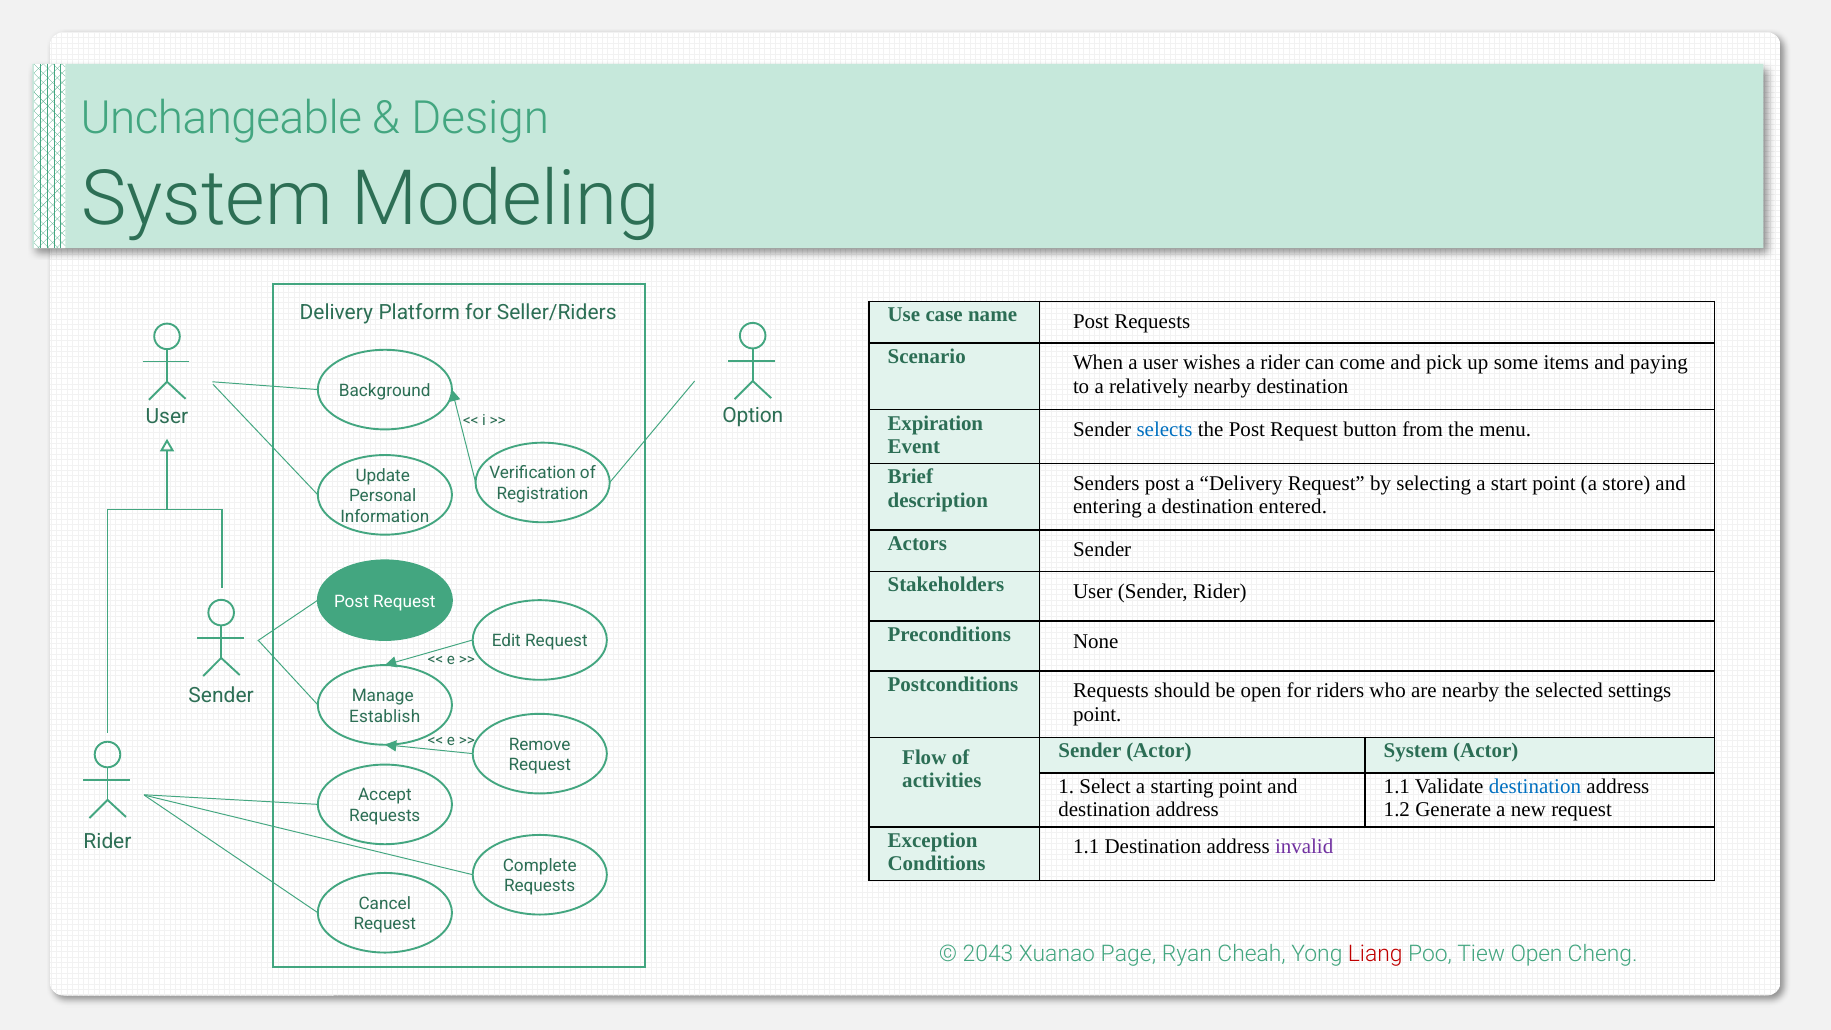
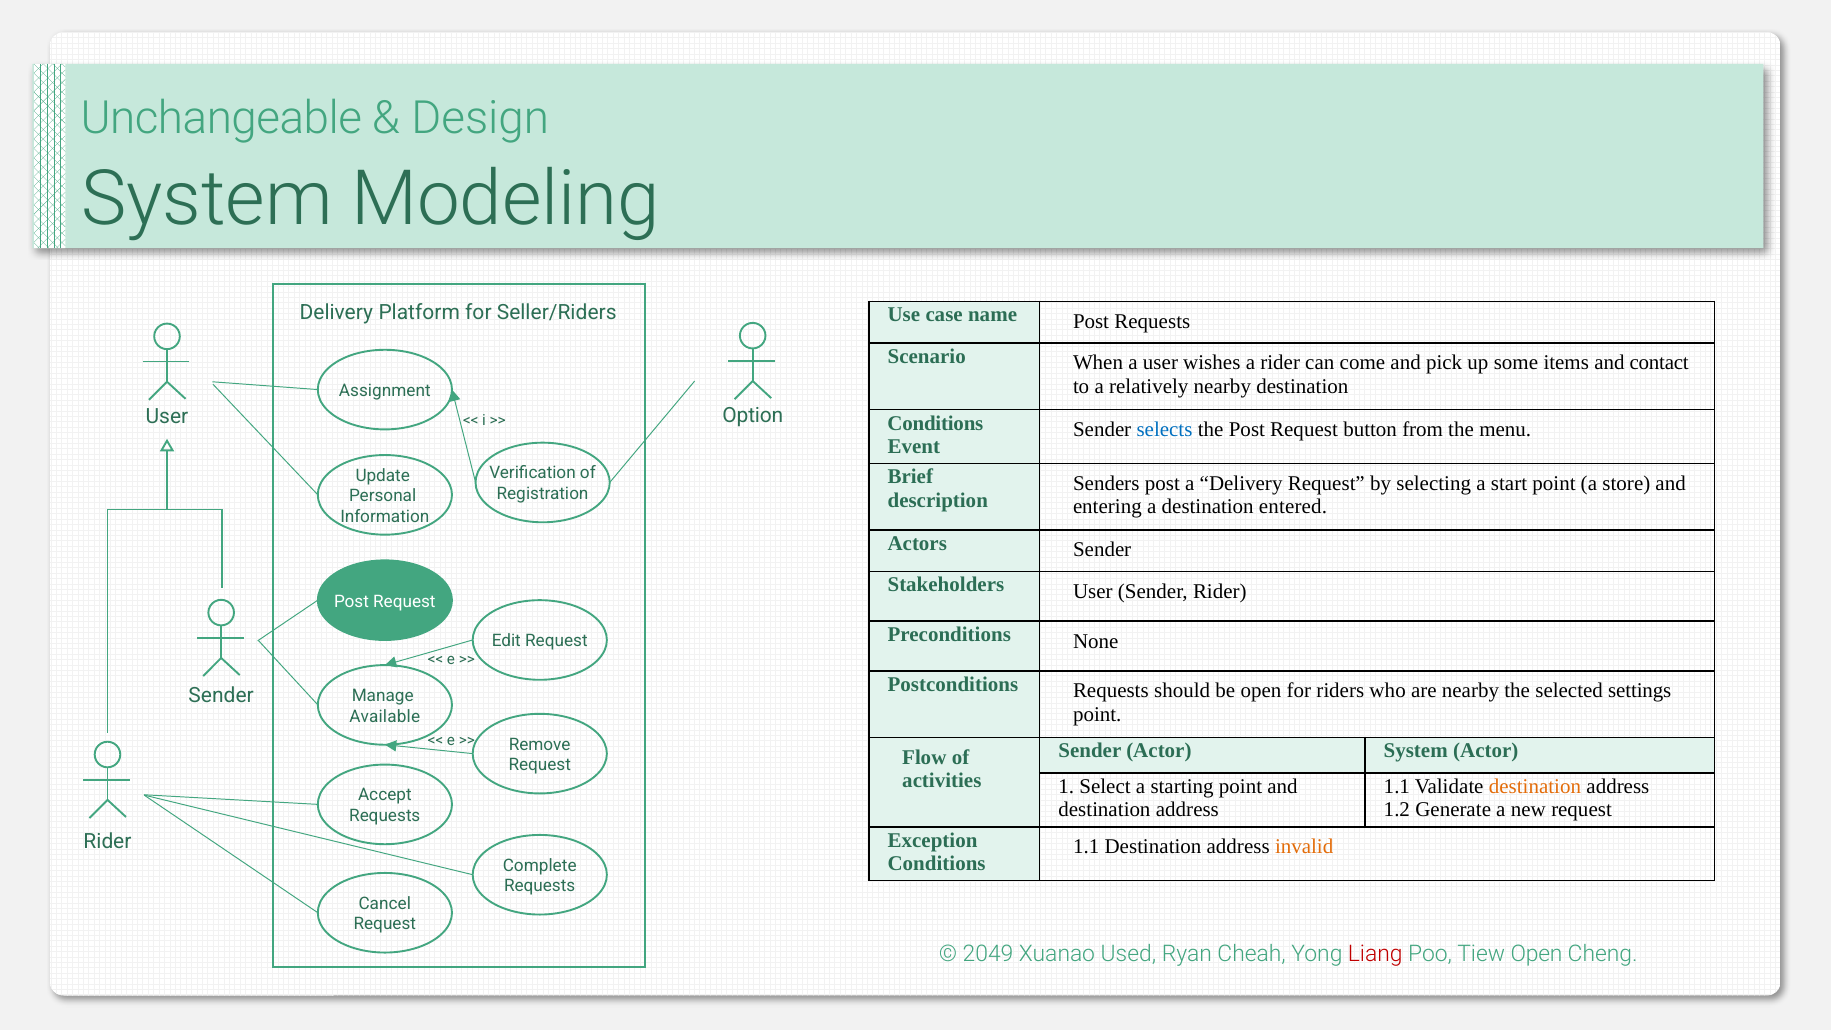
paying: paying -> contact
Background: Background -> Assignment
Expiration at (935, 423): Expiration -> Conditions
Establish: Establish -> Available
destination at (1535, 786) colour: blue -> orange
invalid colour: purple -> orange
2043: 2043 -> 2049
Page: Page -> Used
